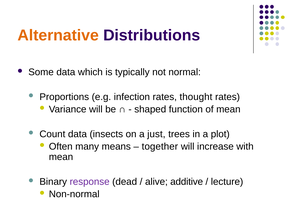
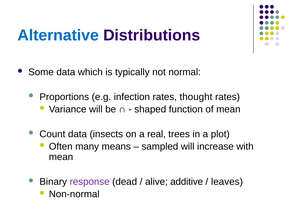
Alternative colour: orange -> blue
just: just -> real
together: together -> sampled
lecture: lecture -> leaves
